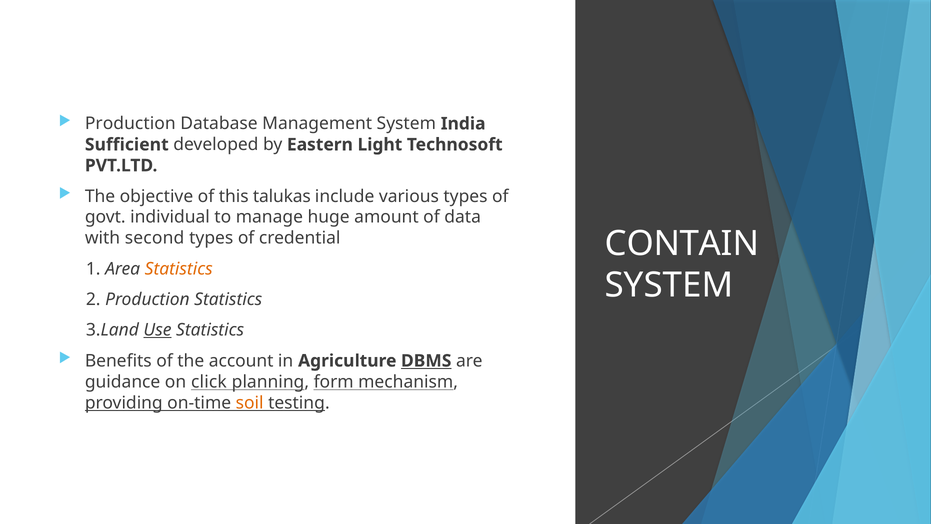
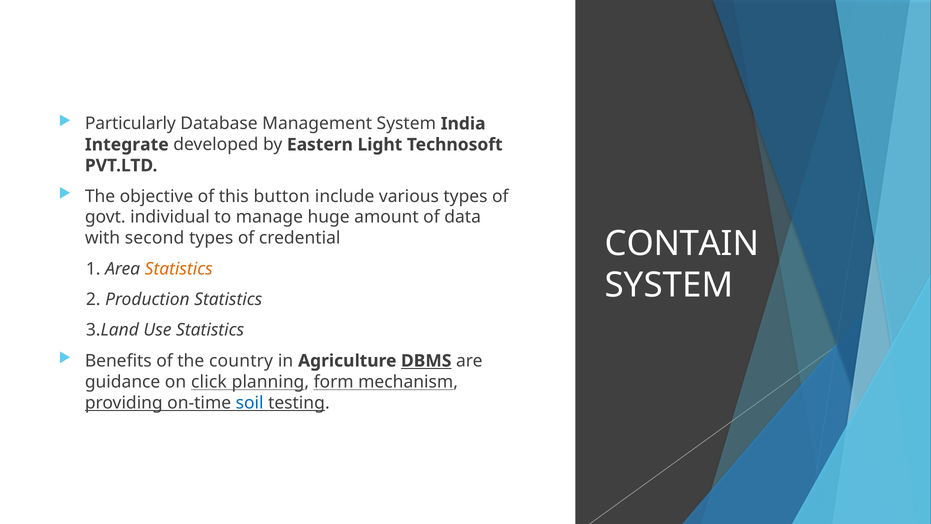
Production at (130, 124): Production -> Particularly
Sufficient: Sufficient -> Integrate
talukas: talukas -> button
Use underline: present -> none
account: account -> country
soil colour: orange -> blue
